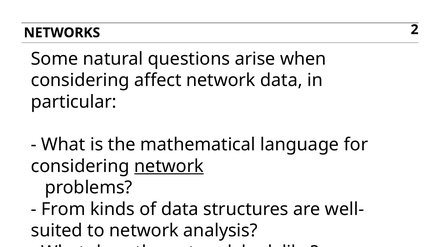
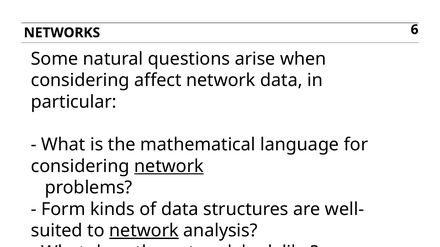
2: 2 -> 6
From: From -> Form
network at (144, 231) underline: none -> present
